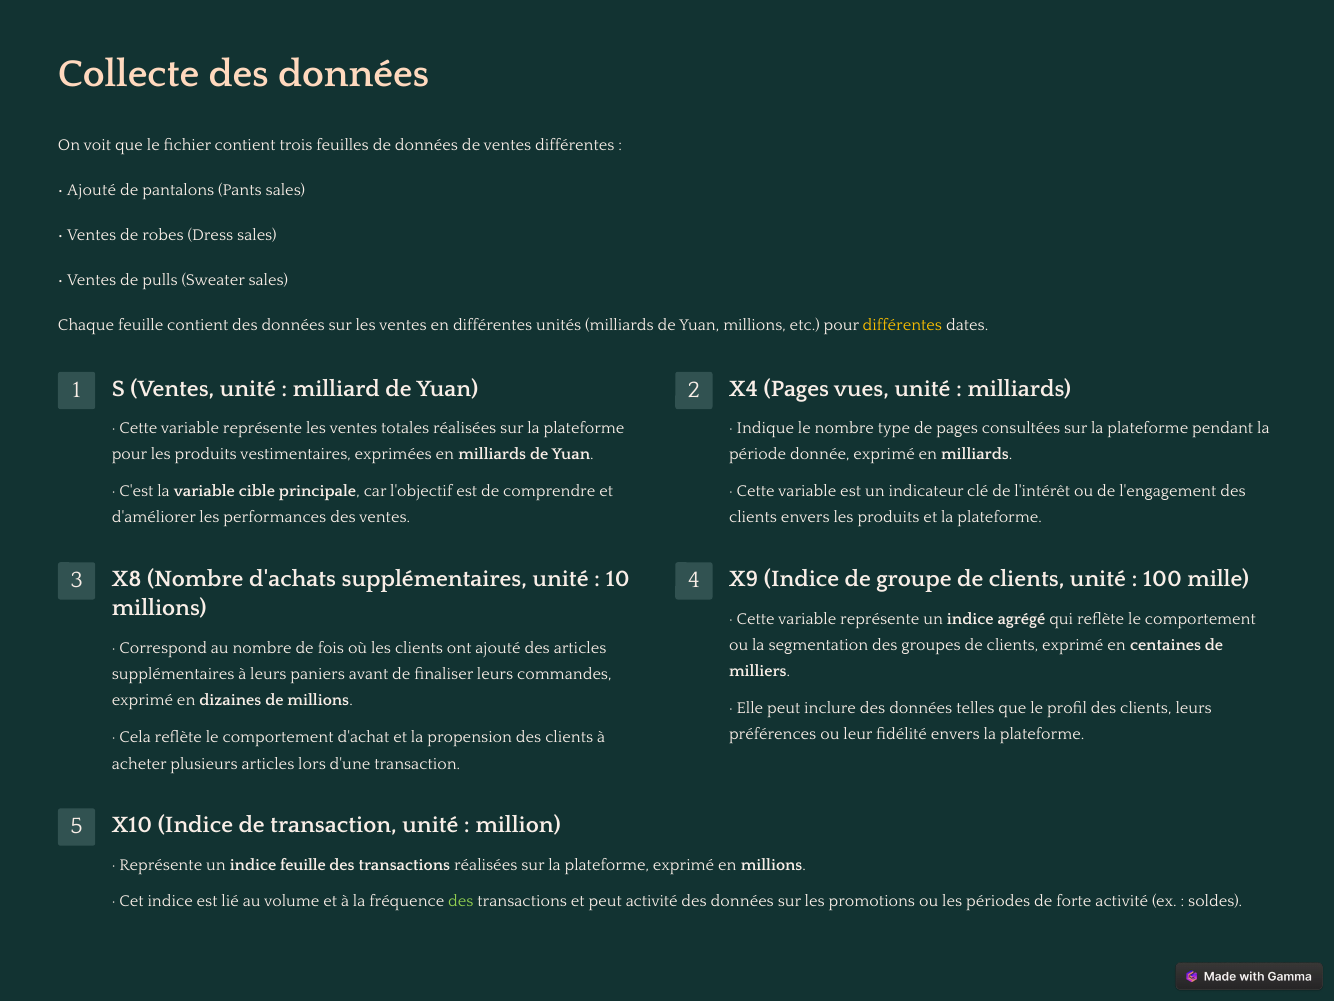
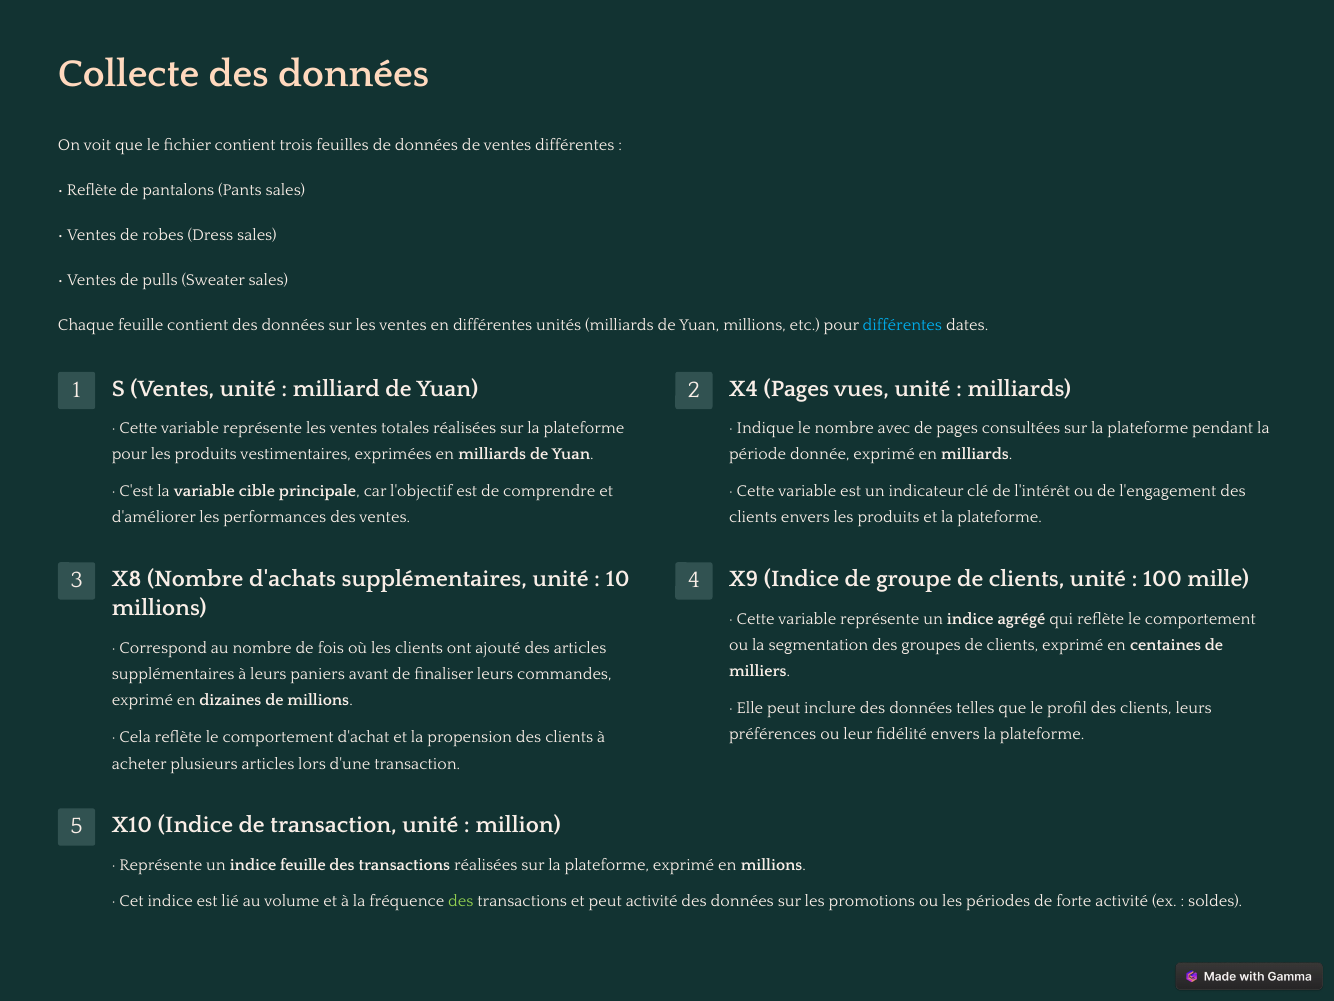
Ajouté at (92, 190): Ajouté -> Reflète
différentes at (902, 325) colour: yellow -> light blue
type: type -> avec
